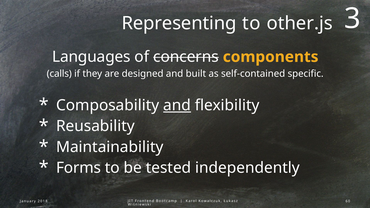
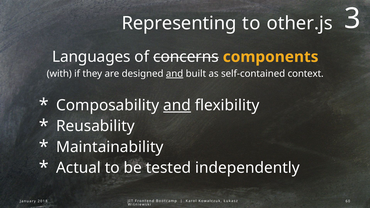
calls: calls -> with
and at (175, 74) underline: none -> present
specific: specific -> context
Forms: Forms -> Actual
